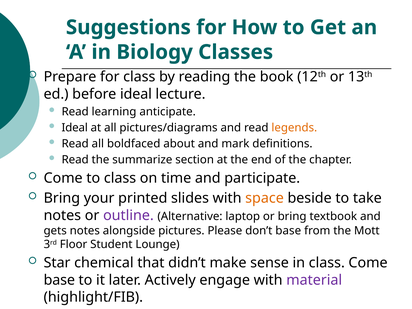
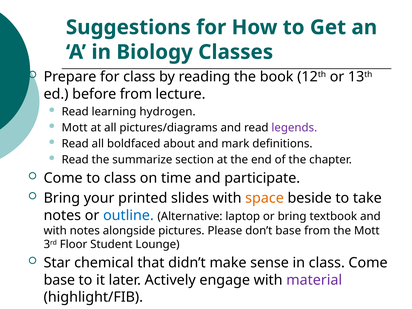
before ideal: ideal -> from
anticipate: anticipate -> hydrogen
Ideal at (75, 128): Ideal -> Mott
legends colour: orange -> purple
outline colour: purple -> blue
gets at (55, 231): gets -> with
